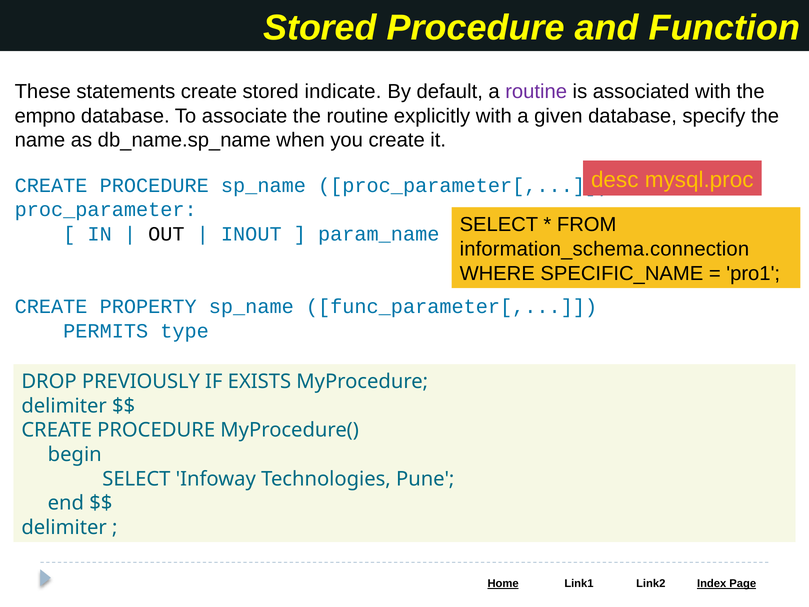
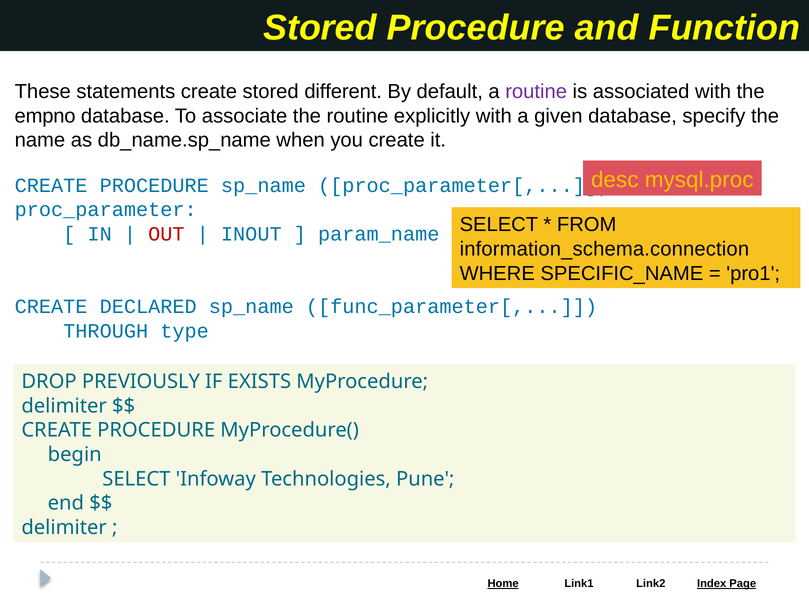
indicate: indicate -> different
OUT colour: black -> red
PROPERTY: PROPERTY -> DECLARED
PERMITS: PERMITS -> THROUGH
